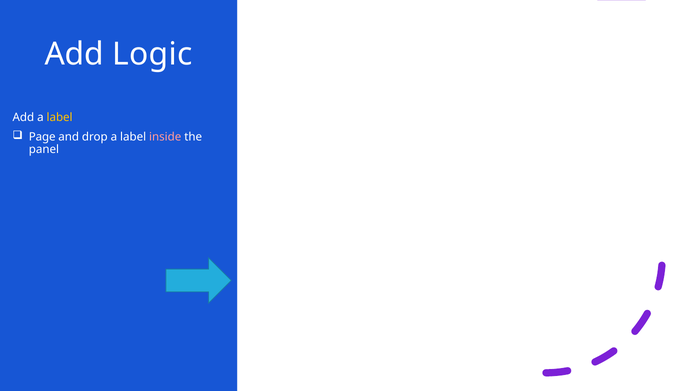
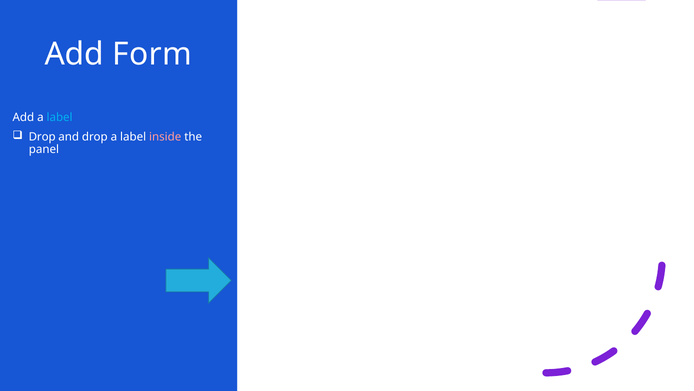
Logic: Logic -> Form
label at (60, 117) colour: yellow -> light blue
Page at (42, 137): Page -> Drop
